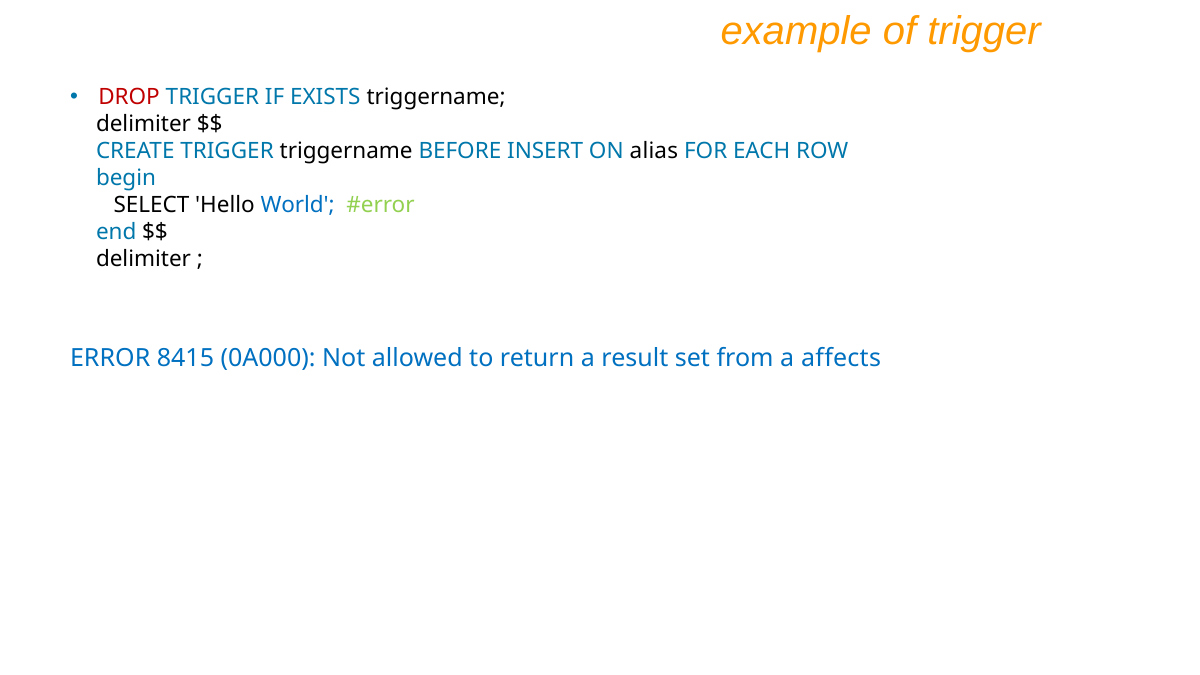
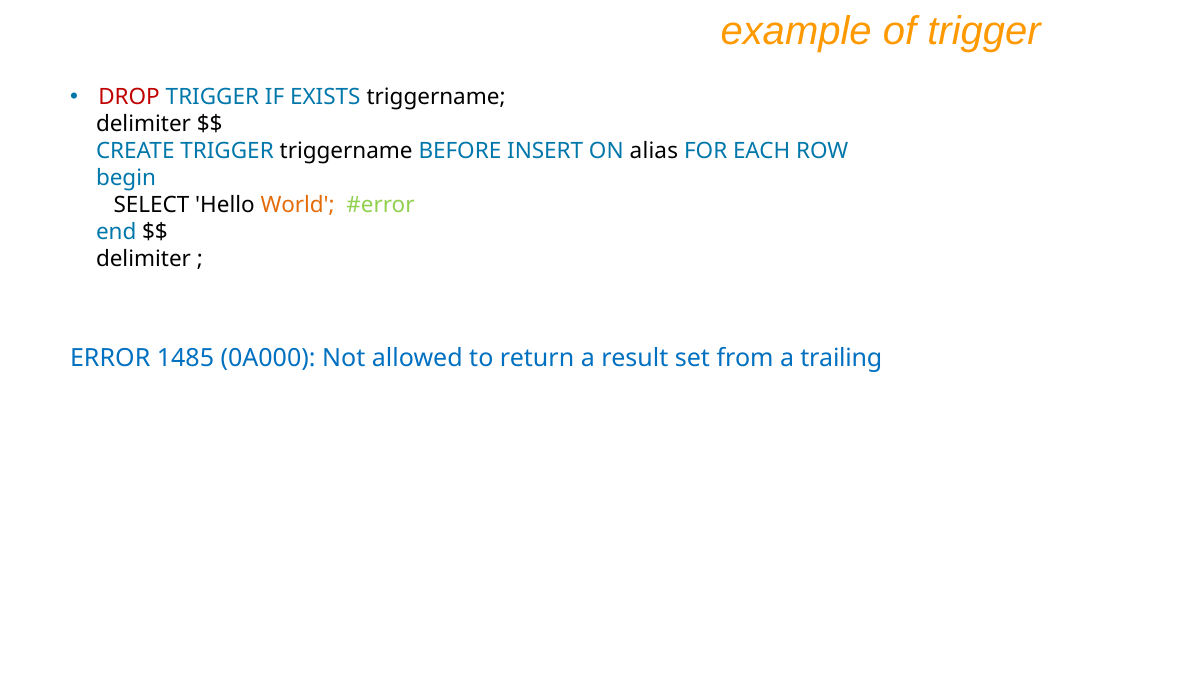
World colour: blue -> orange
8415: 8415 -> 1485
affects: affects -> trailing
